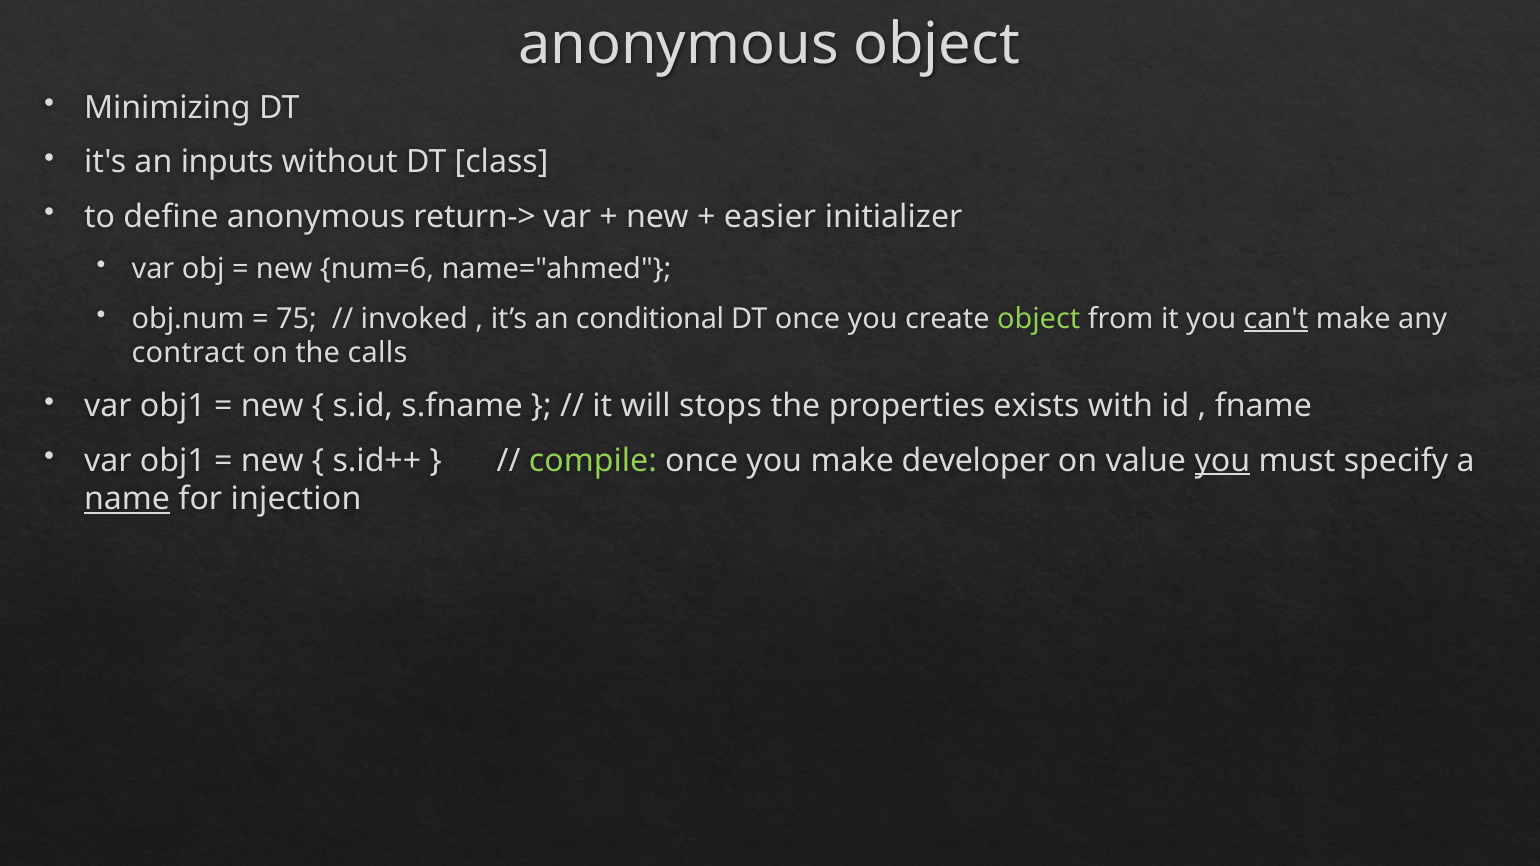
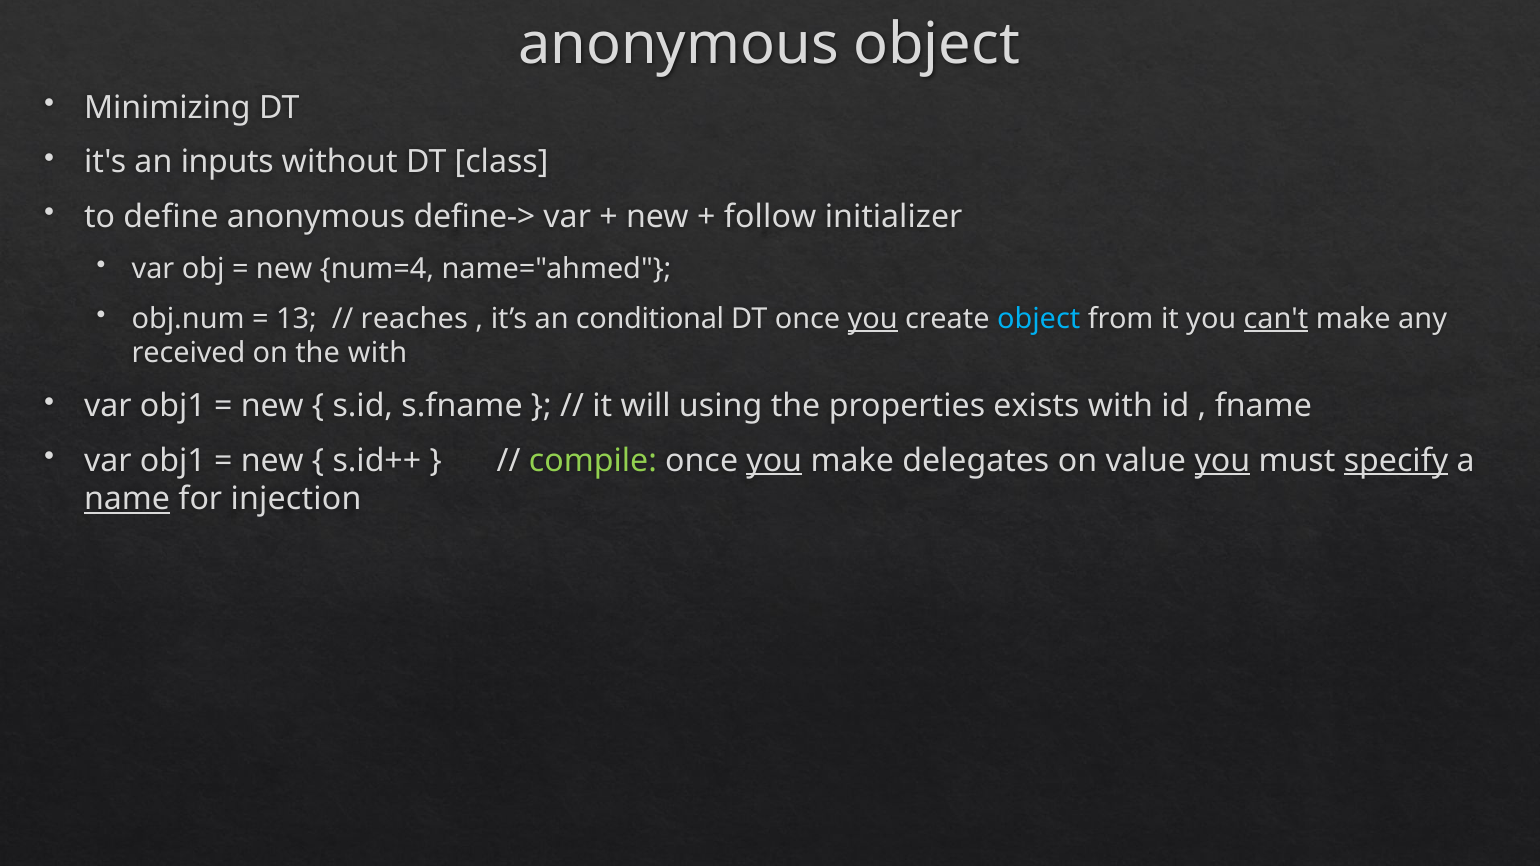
return->: return-> -> define->
easier: easier -> follow
num=6: num=6 -> num=4
75: 75 -> 13
invoked: invoked -> reaches
you at (873, 319) underline: none -> present
object at (1039, 319) colour: light green -> light blue
contract: contract -> received
the calls: calls -> with
stops: stops -> using
you at (774, 461) underline: none -> present
developer: developer -> delegates
specify underline: none -> present
